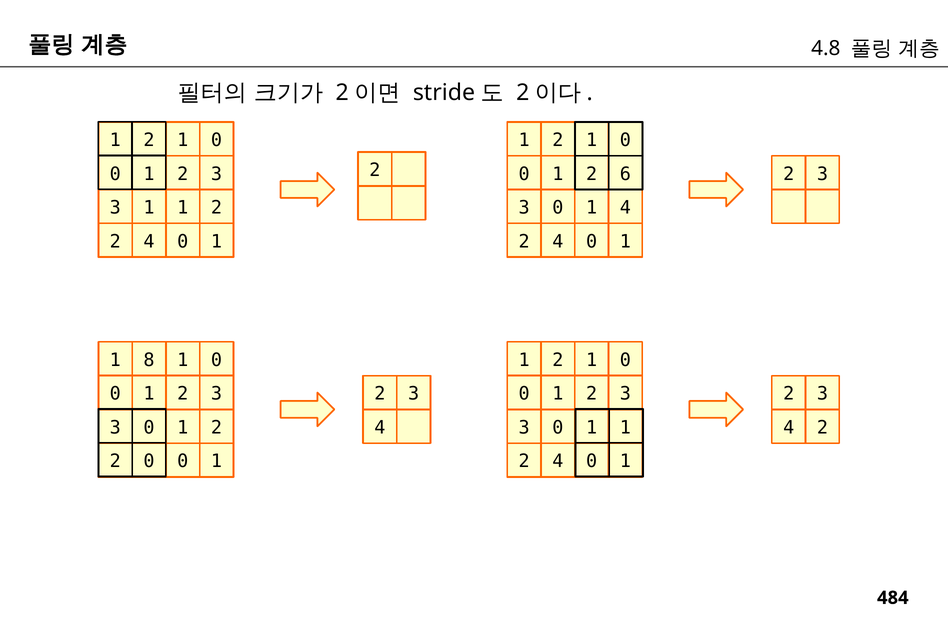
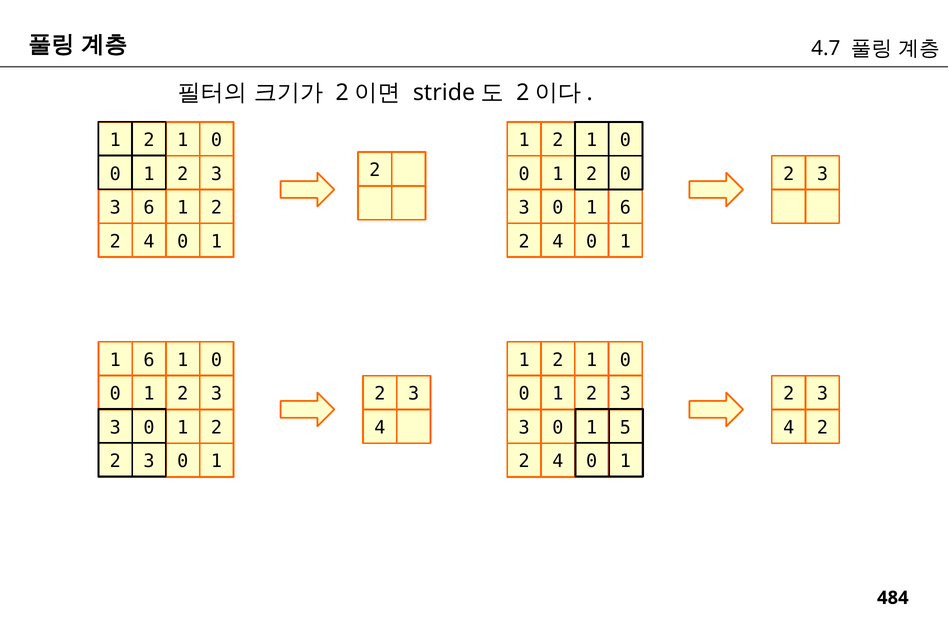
4.8: 4.8 -> 4.7
2 6: 6 -> 0
1 at (149, 208): 1 -> 6
0 1 4: 4 -> 6
8 at (149, 360): 8 -> 6
0 1 1: 1 -> 5
0 at (149, 461): 0 -> 3
